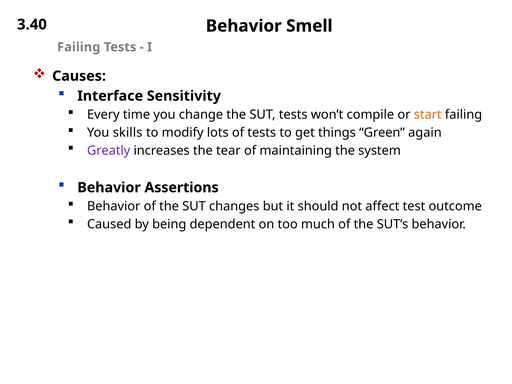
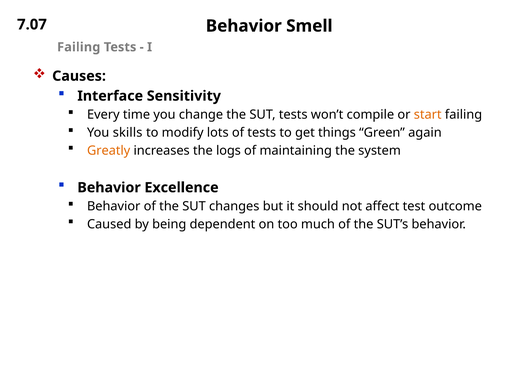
3.40: 3.40 -> 7.07
Greatly colour: purple -> orange
tear: tear -> logs
Assertions: Assertions -> Excellence
